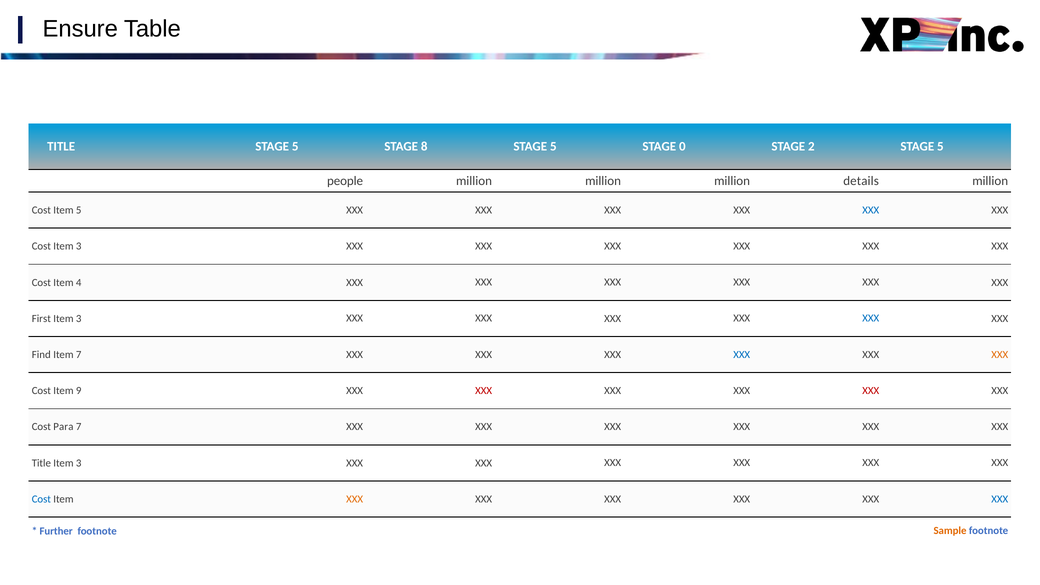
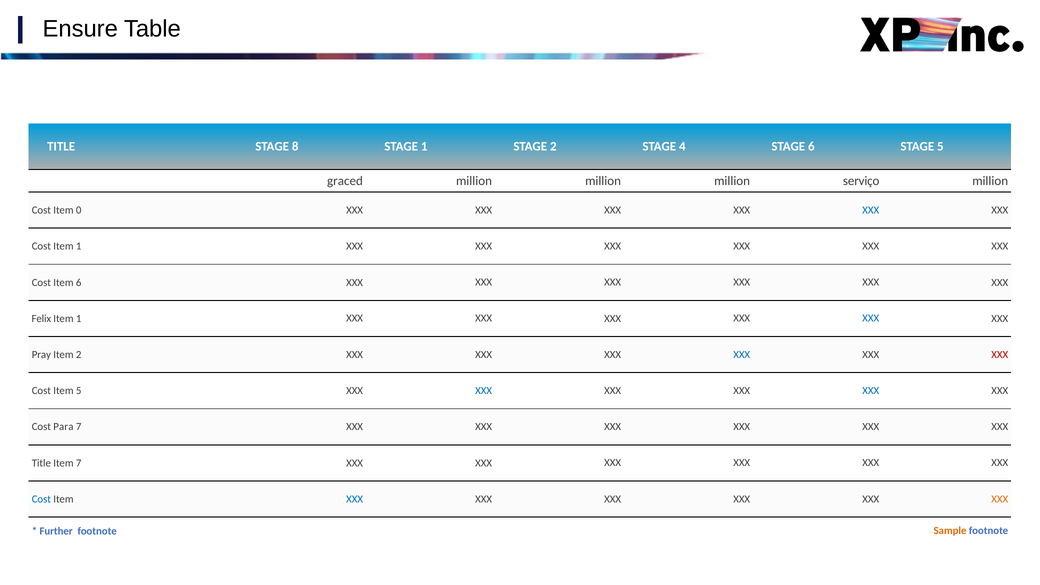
TITLE STAGE 5: 5 -> 8
STAGE 8: 8 -> 1
5 at (553, 147): 5 -> 2
0: 0 -> 4
STAGE 2: 2 -> 6
people: people -> graced
details: details -> serviço
Item 5: 5 -> 0
Cost Item 3: 3 -> 1
Item 4: 4 -> 6
First: First -> Felix
3 at (79, 319): 3 -> 1
Find: Find -> Pray
Item 7: 7 -> 2
XXX at (1000, 355) colour: orange -> red
Item 9: 9 -> 5
XXX at (484, 391) colour: red -> blue
XXX at (871, 391) colour: red -> blue
3 at (79, 463): 3 -> 7
XXX at (355, 499) colour: orange -> blue
XXX at (1000, 499) colour: blue -> orange
